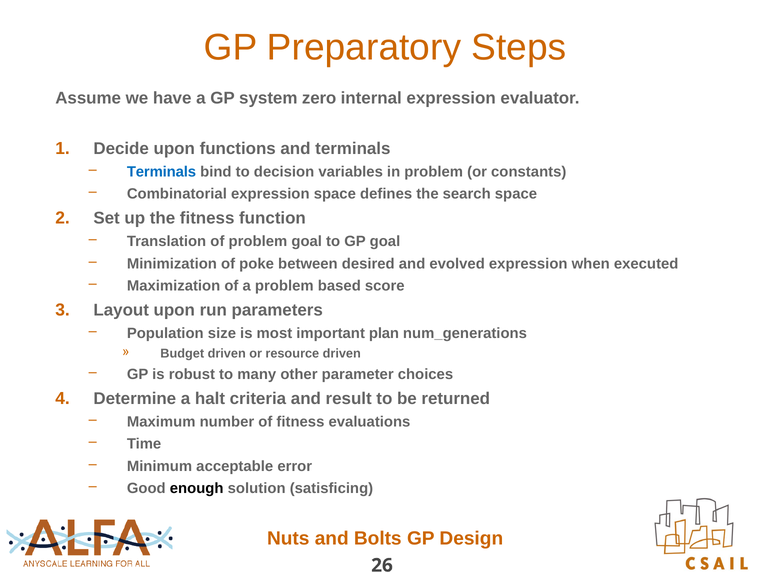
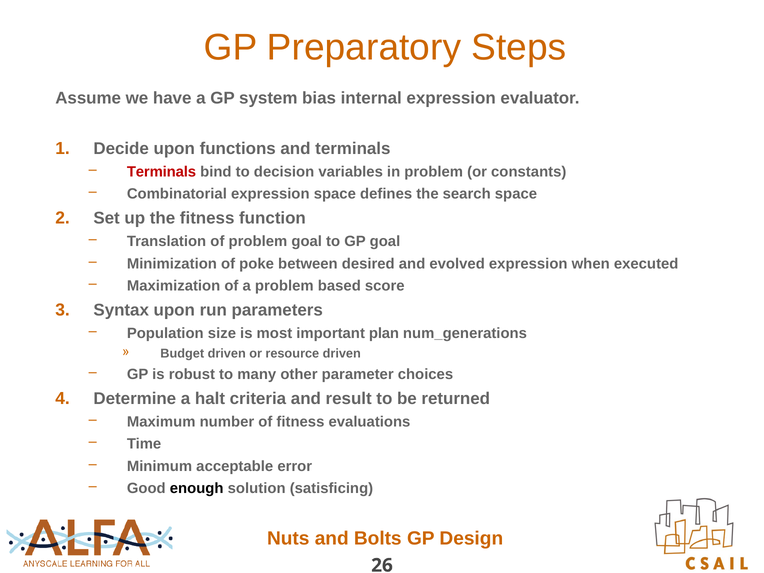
zero: zero -> bias
Terminals at (162, 172) colour: blue -> red
Layout: Layout -> Syntax
